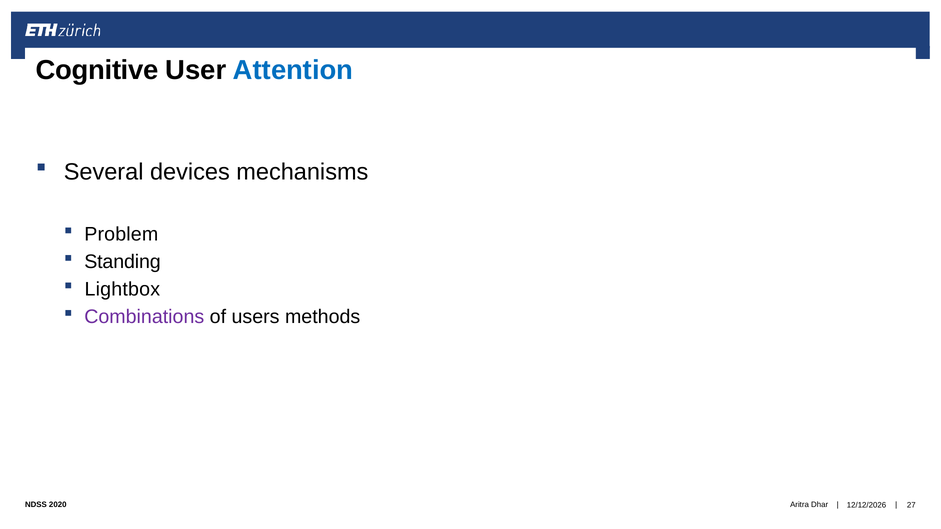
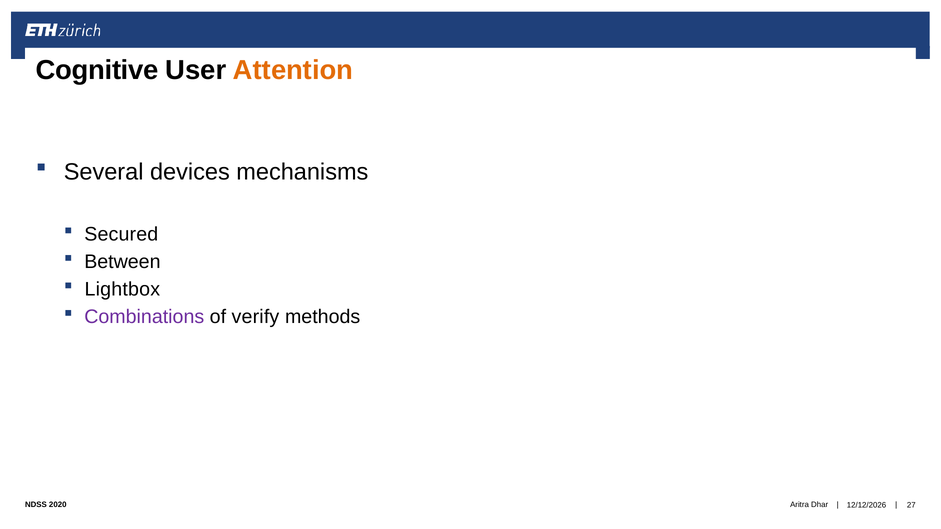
Attention colour: blue -> orange
Problem: Problem -> Secured
Standing: Standing -> Between
users: users -> verify
